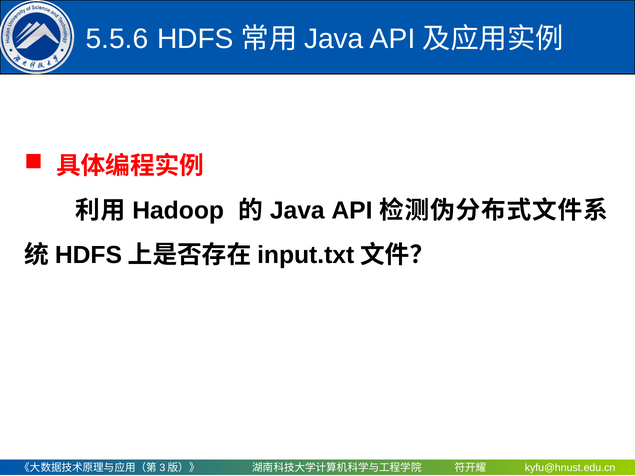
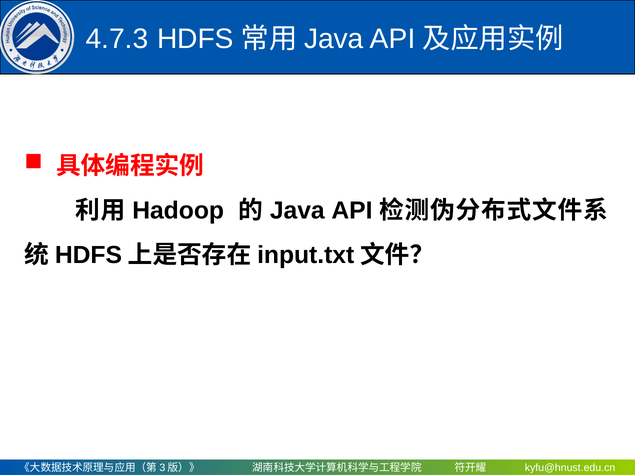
5.5.6: 5.5.6 -> 4.7.3
